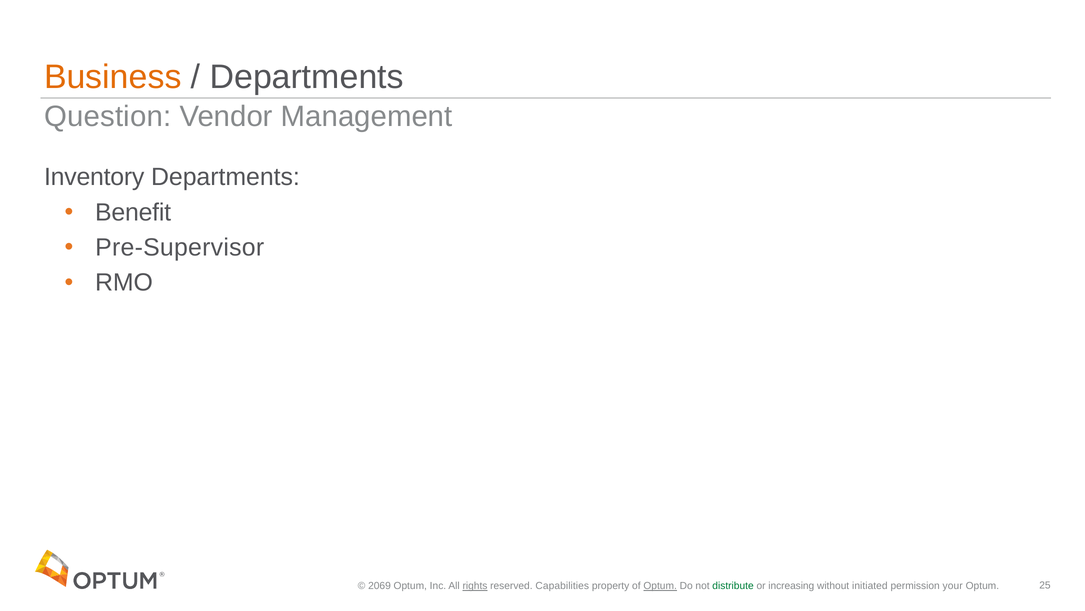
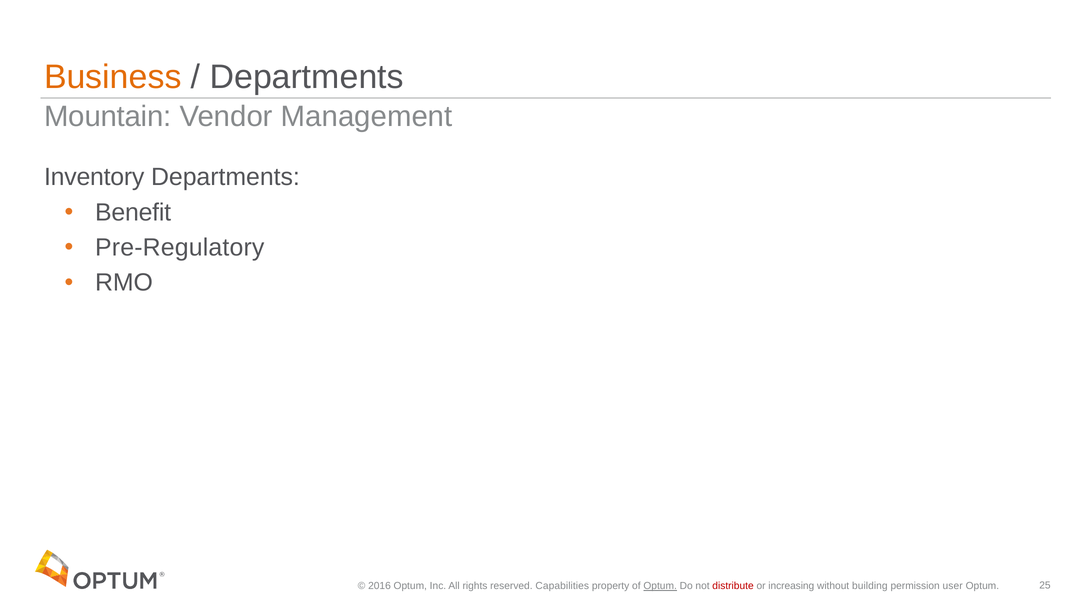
Question: Question -> Mountain
Pre-Supervisor: Pre-Supervisor -> Pre-Regulatory
2069: 2069 -> 2016
rights underline: present -> none
distribute colour: green -> red
initiated: initiated -> building
your: your -> user
